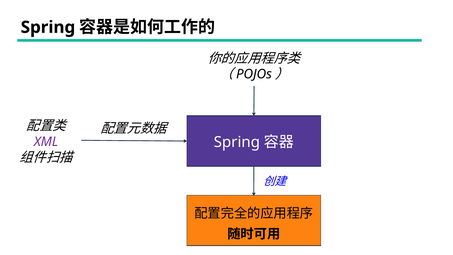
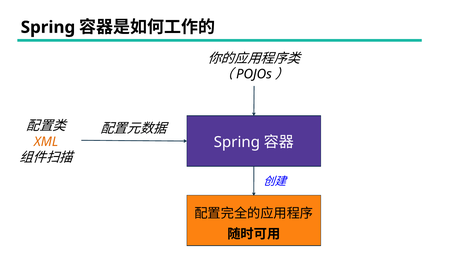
XML colour: purple -> orange
